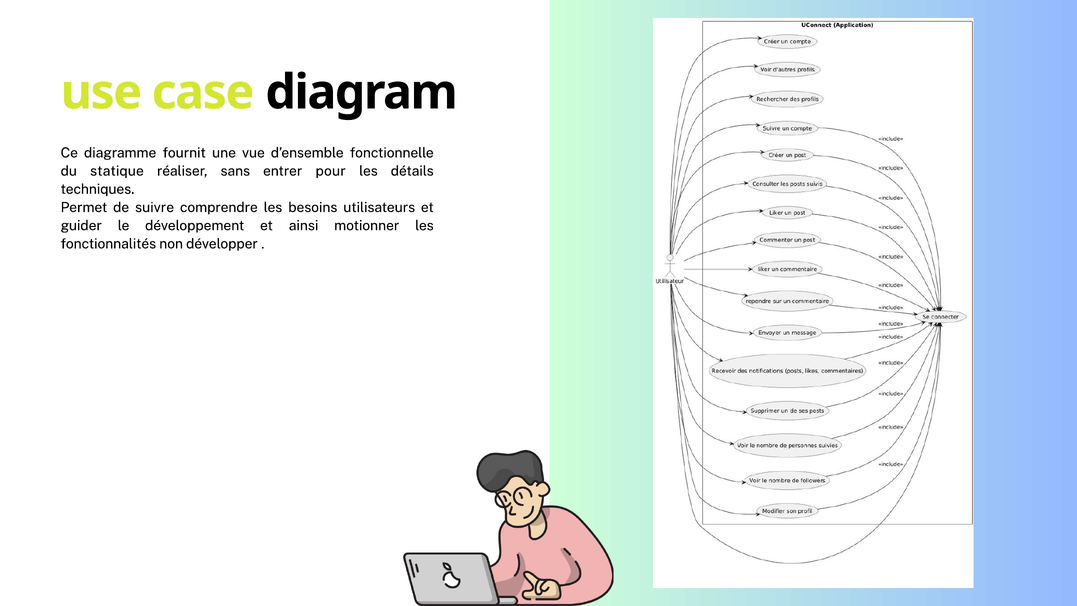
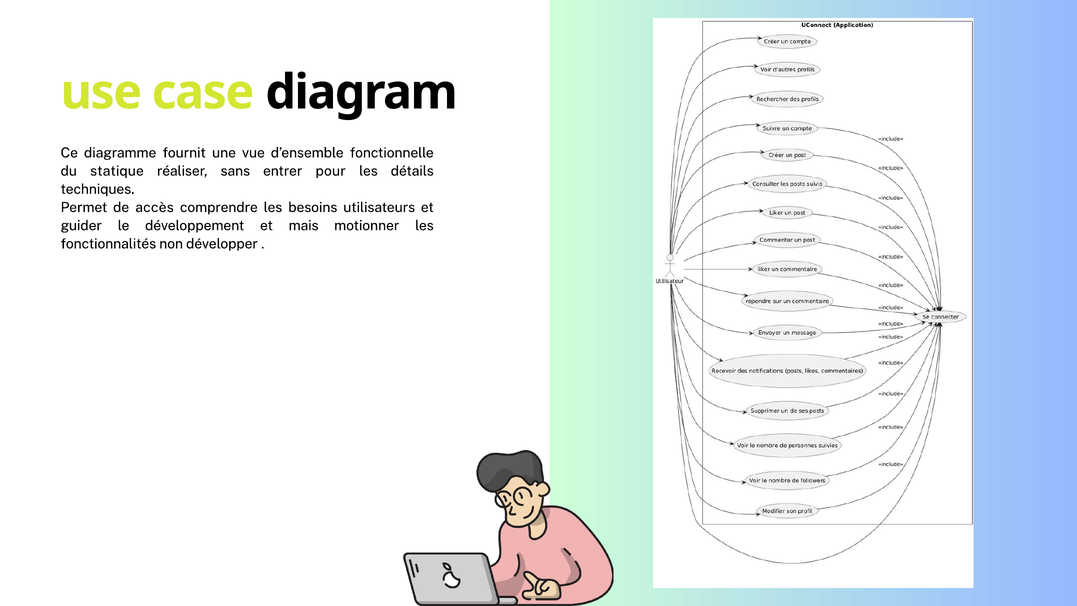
suivre: suivre -> accès
ainsi: ainsi -> mais
